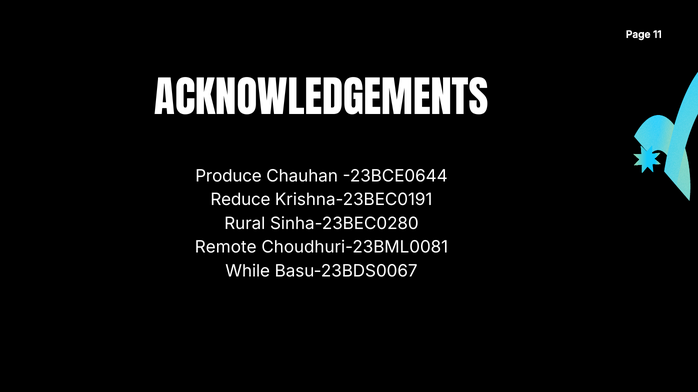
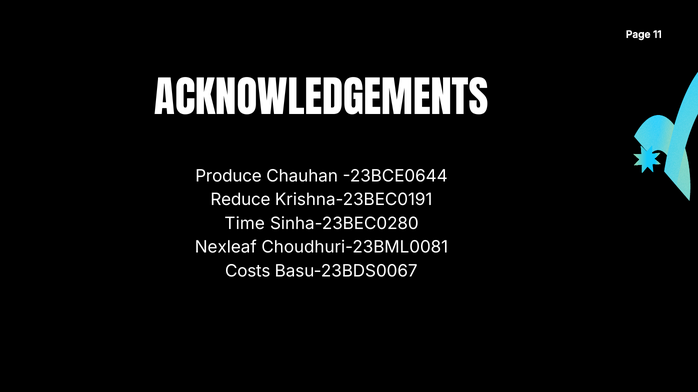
Rural: Rural -> Time
Remote: Remote -> Nexleaf
While: While -> Costs
